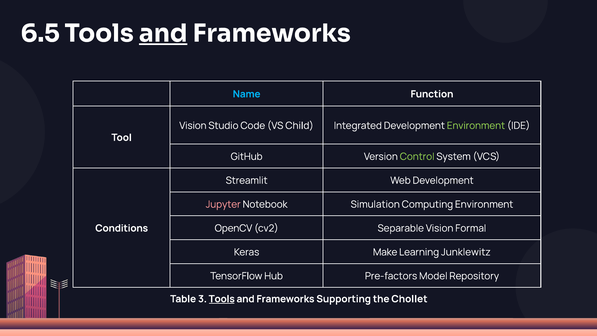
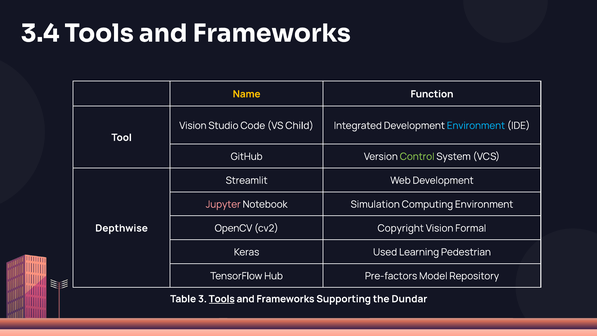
6.5: 6.5 -> 3.4
and at (163, 33) underline: present -> none
Name colour: light blue -> yellow
Environment at (476, 126) colour: light green -> light blue
Conditions: Conditions -> Depthwise
Separable: Separable -> Copyright
Make: Make -> Used
Junklewitz: Junklewitz -> Pedestrian
Chollet: Chollet -> Dundar
